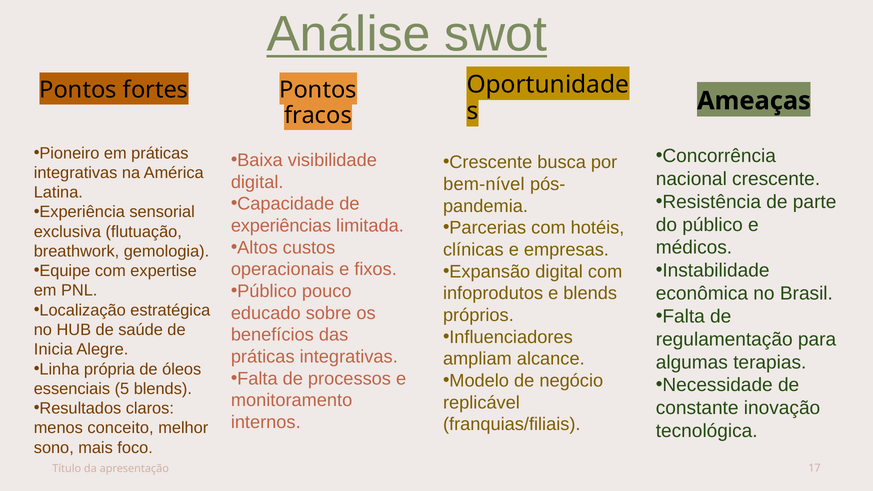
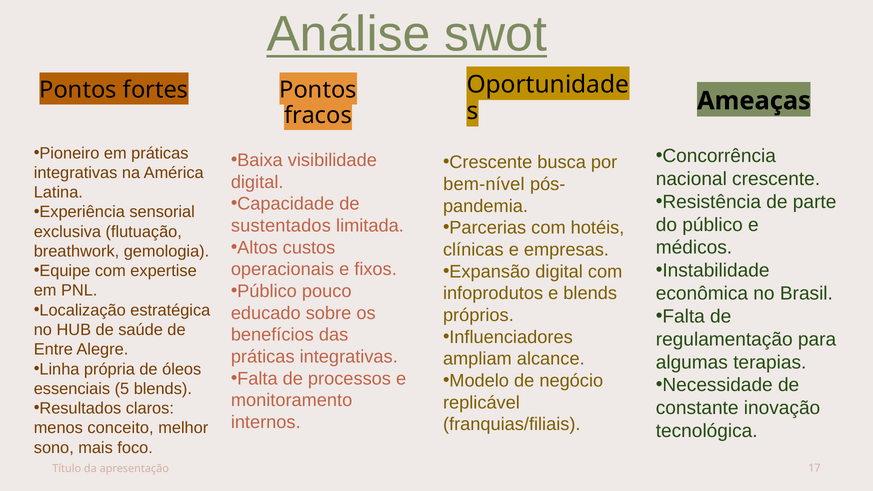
experiências: experiências -> sustentados
Inicia: Inicia -> Entre
